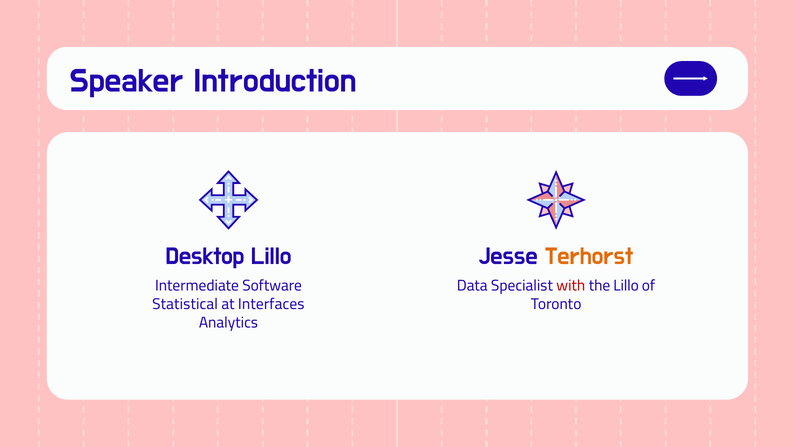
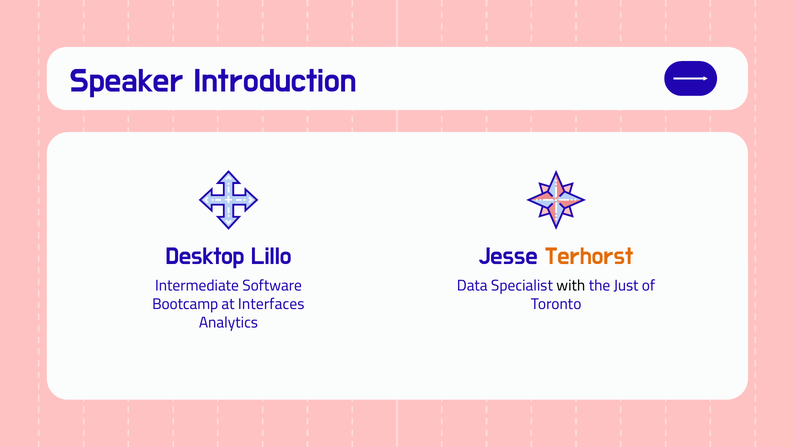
with colour: red -> black
the Lillo: Lillo -> Just
Statistical: Statistical -> Bootcamp
